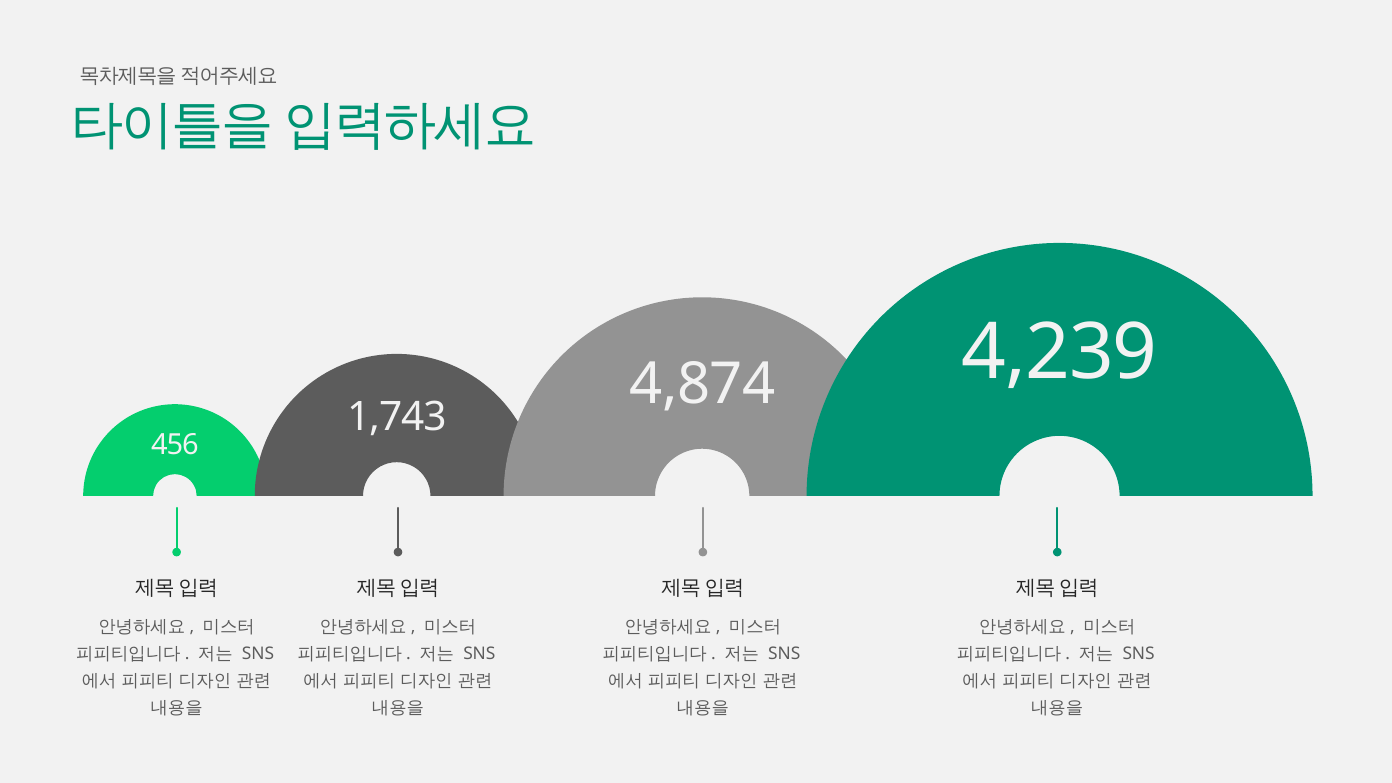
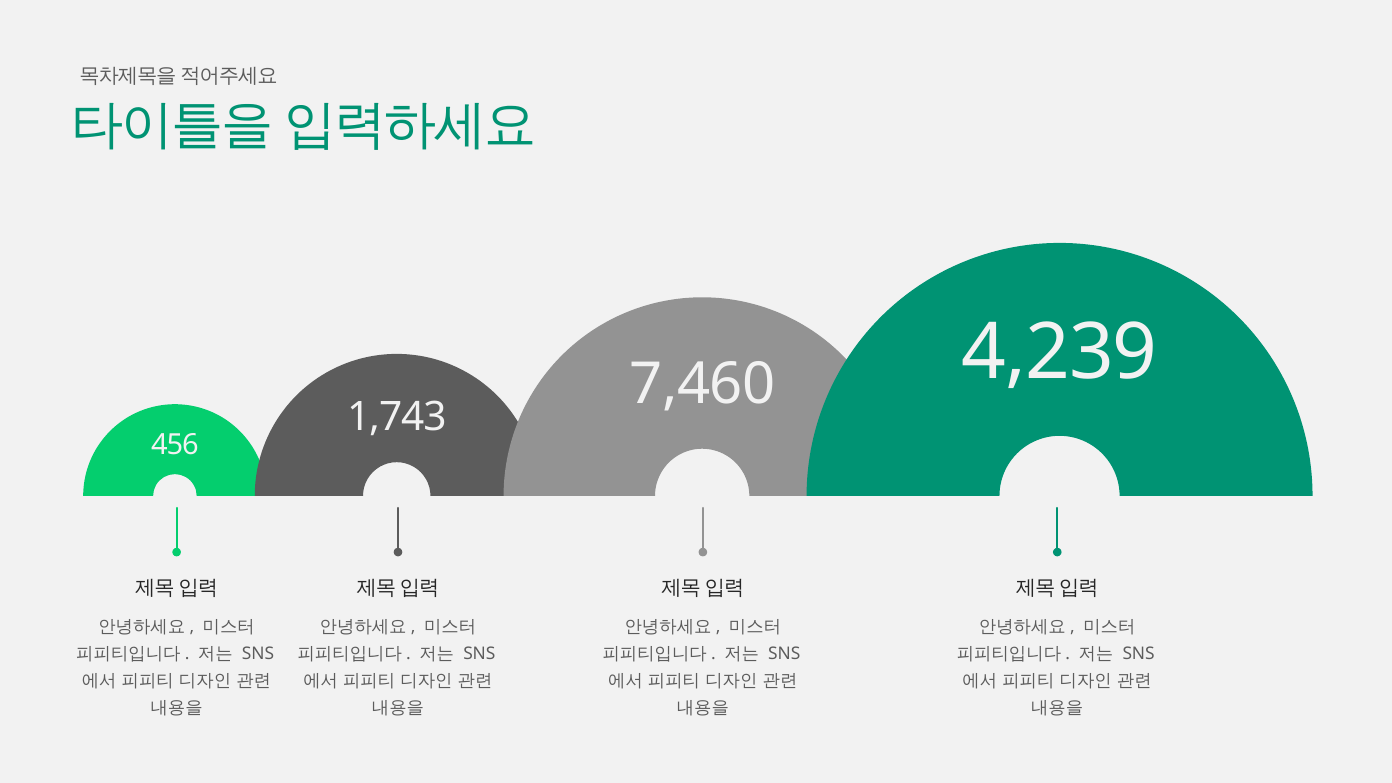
4,874: 4,874 -> 7,460
